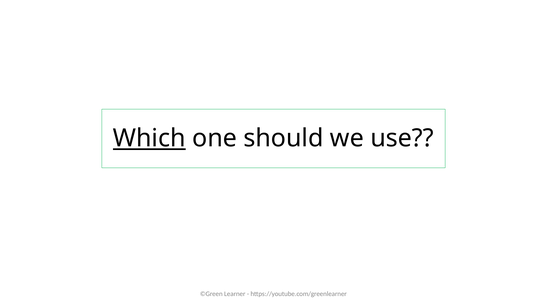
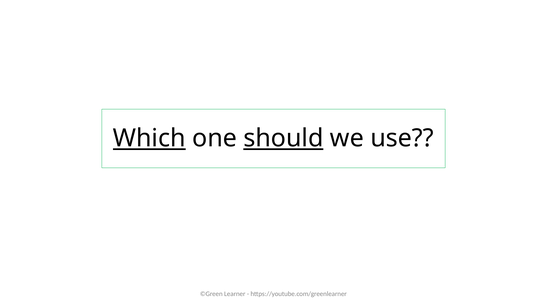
should underline: none -> present
